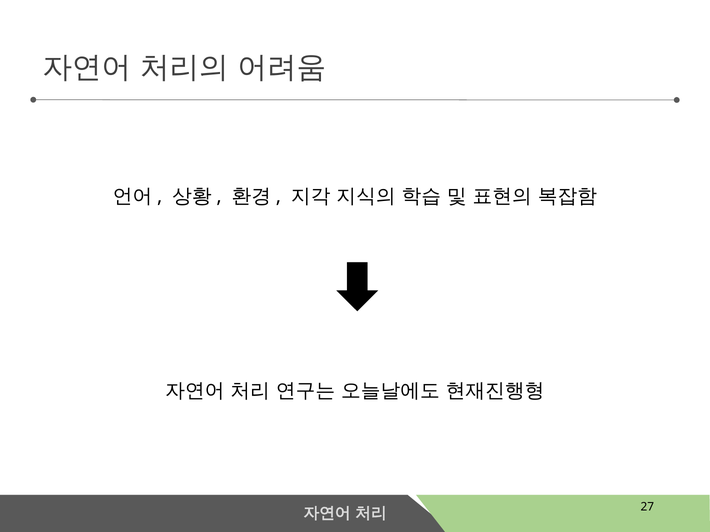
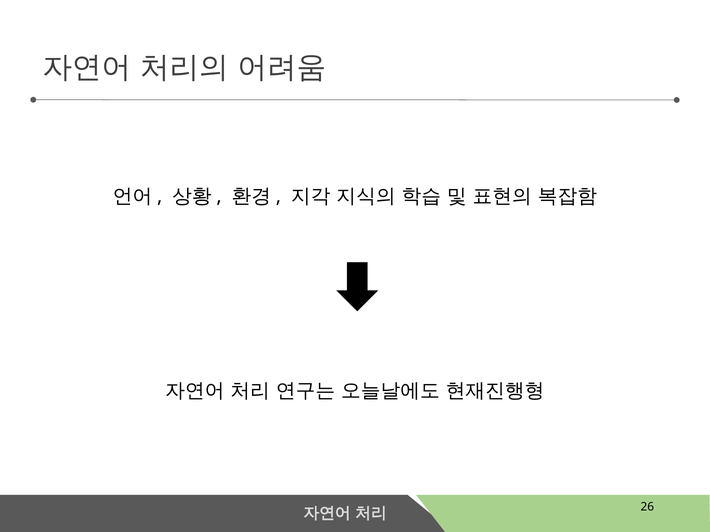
27: 27 -> 26
